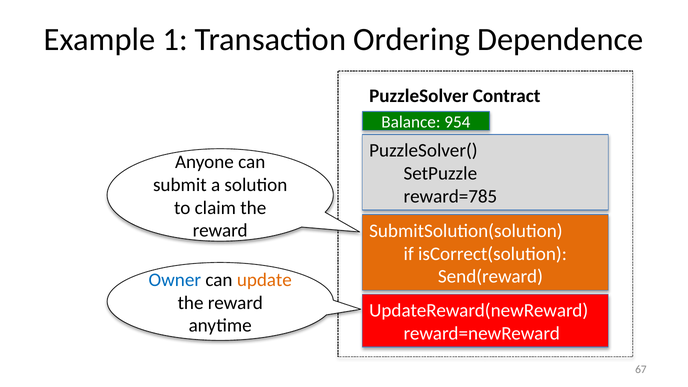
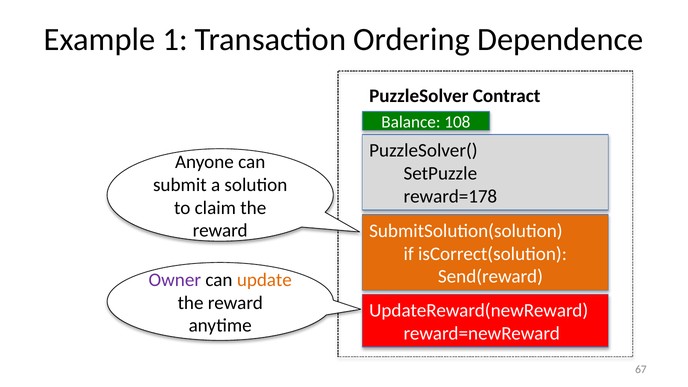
954: 954 -> 108
reward=785: reward=785 -> reward=178
Owner colour: blue -> purple
